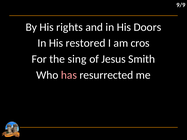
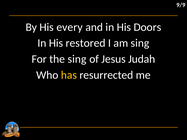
rights: rights -> every
am cros: cros -> sing
Smith: Smith -> Judah
has colour: pink -> yellow
